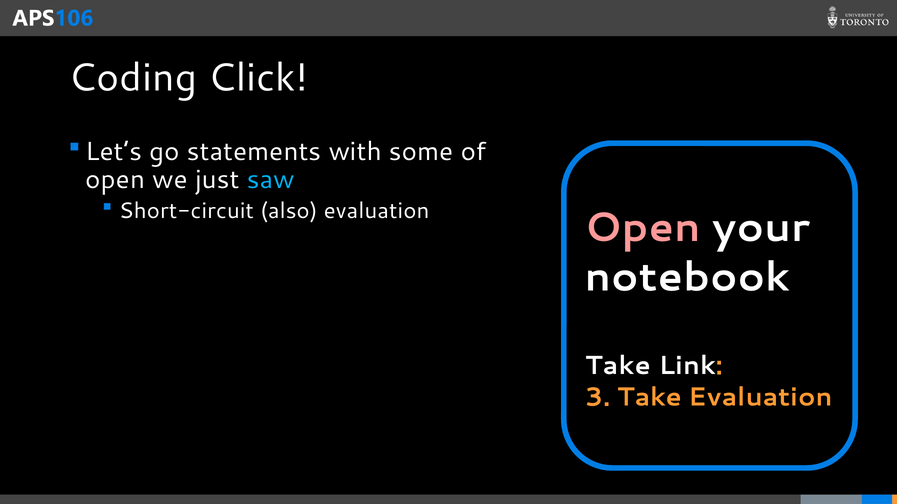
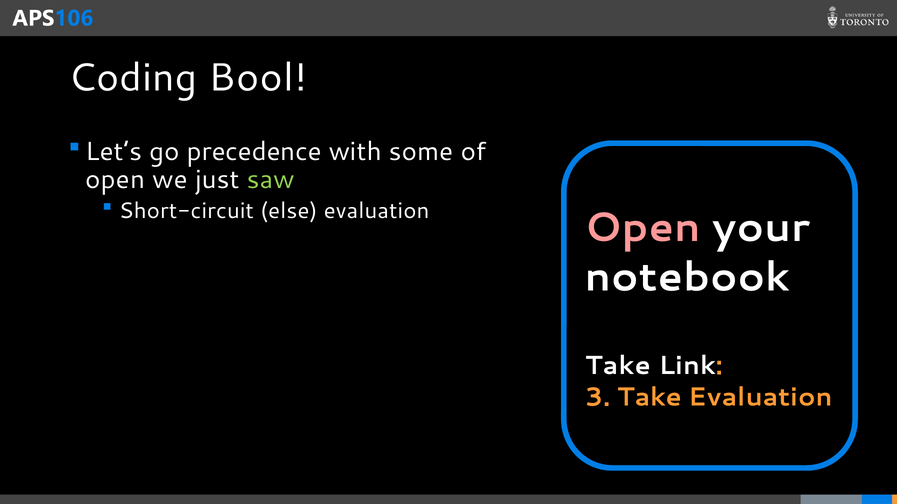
Click: Click -> Bool
statements: statements -> precedence
saw colour: light blue -> light green
also: also -> else
